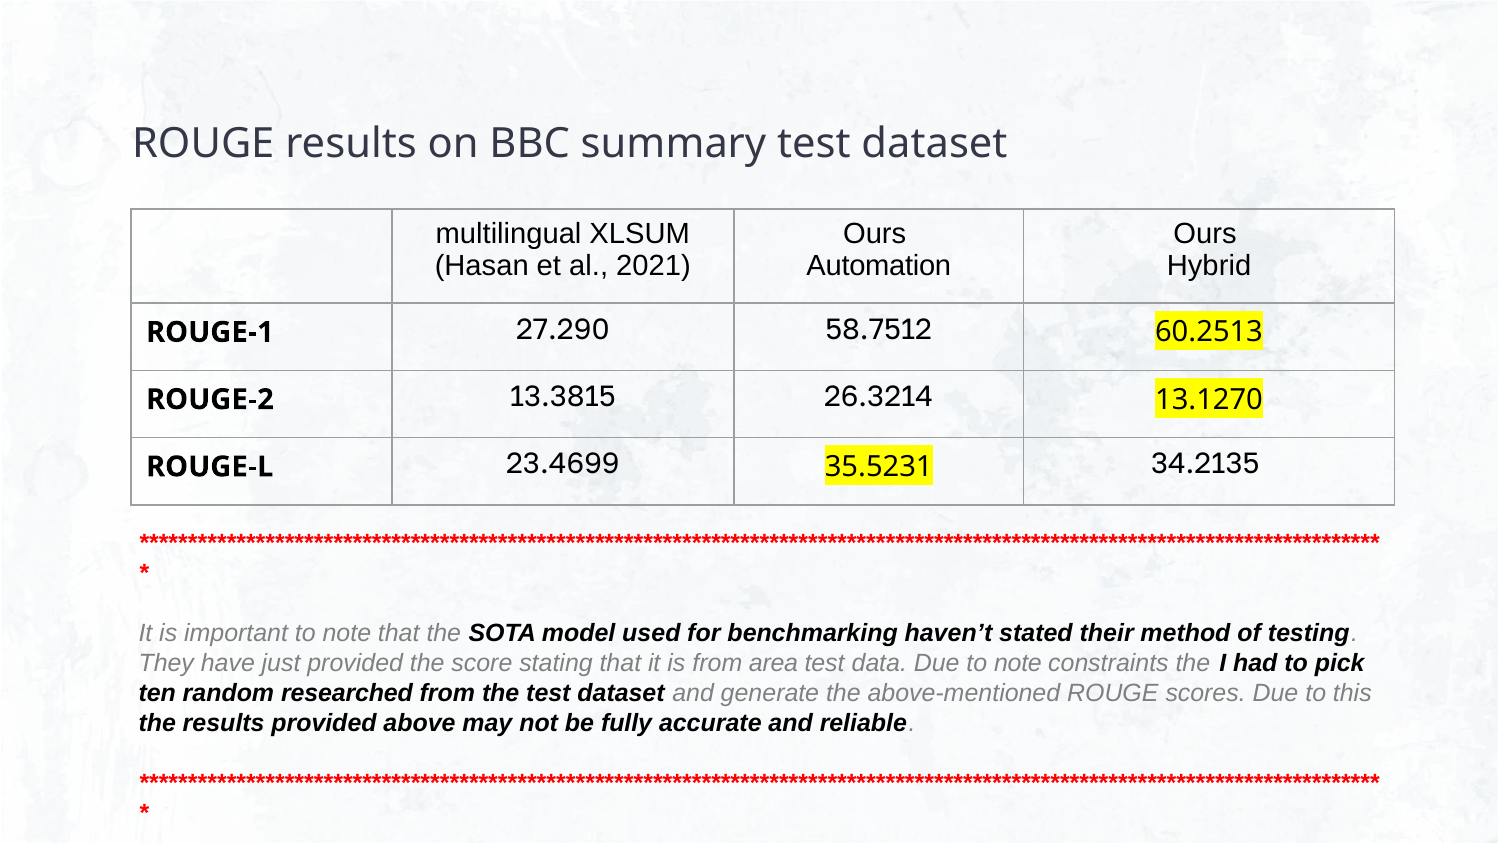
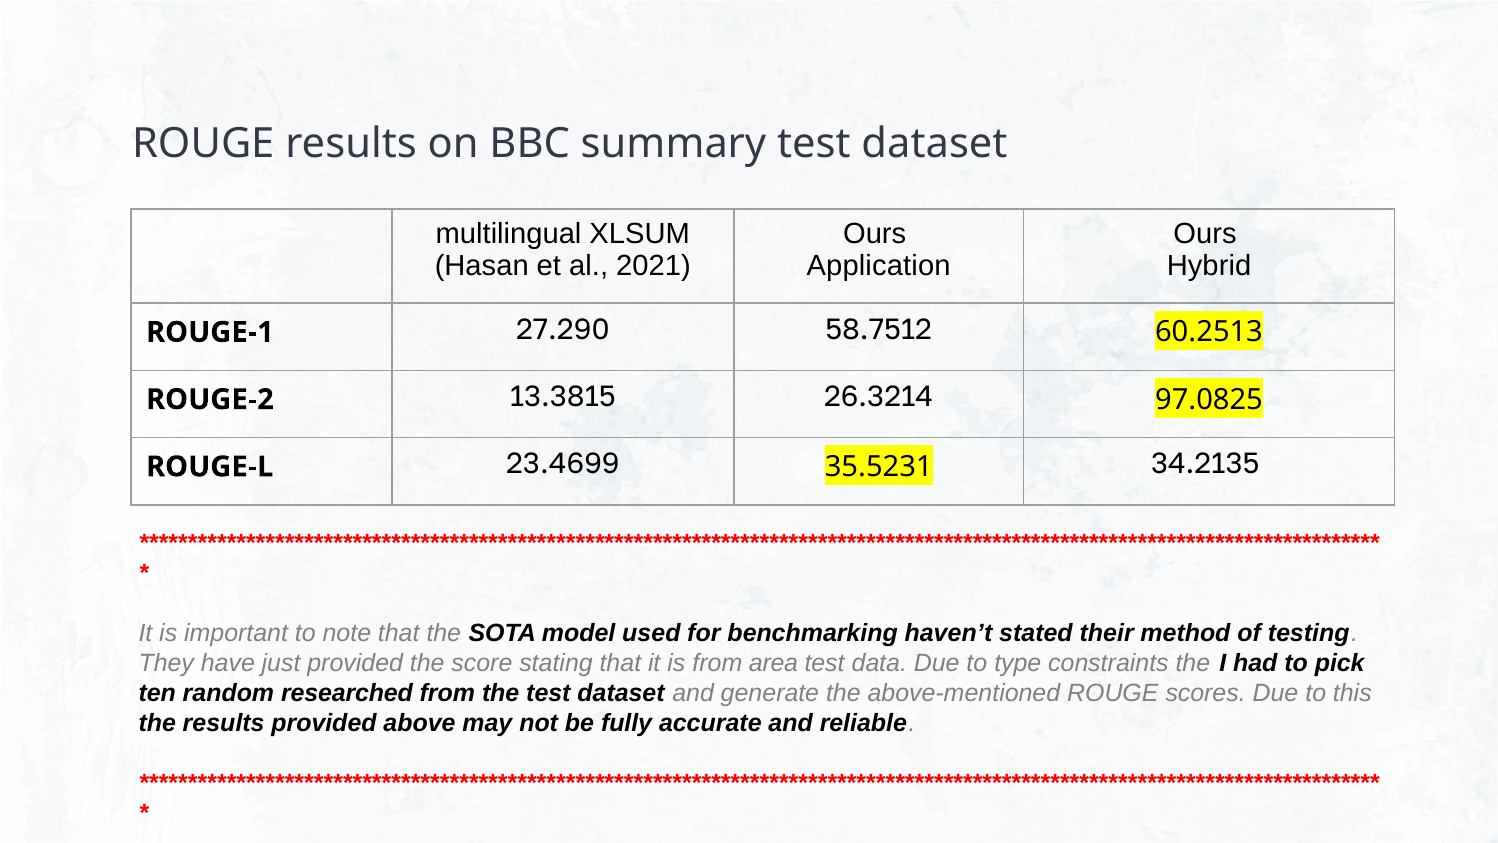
Automation: Automation -> Application
13.1270: 13.1270 -> 97.0825
Due to note: note -> type
